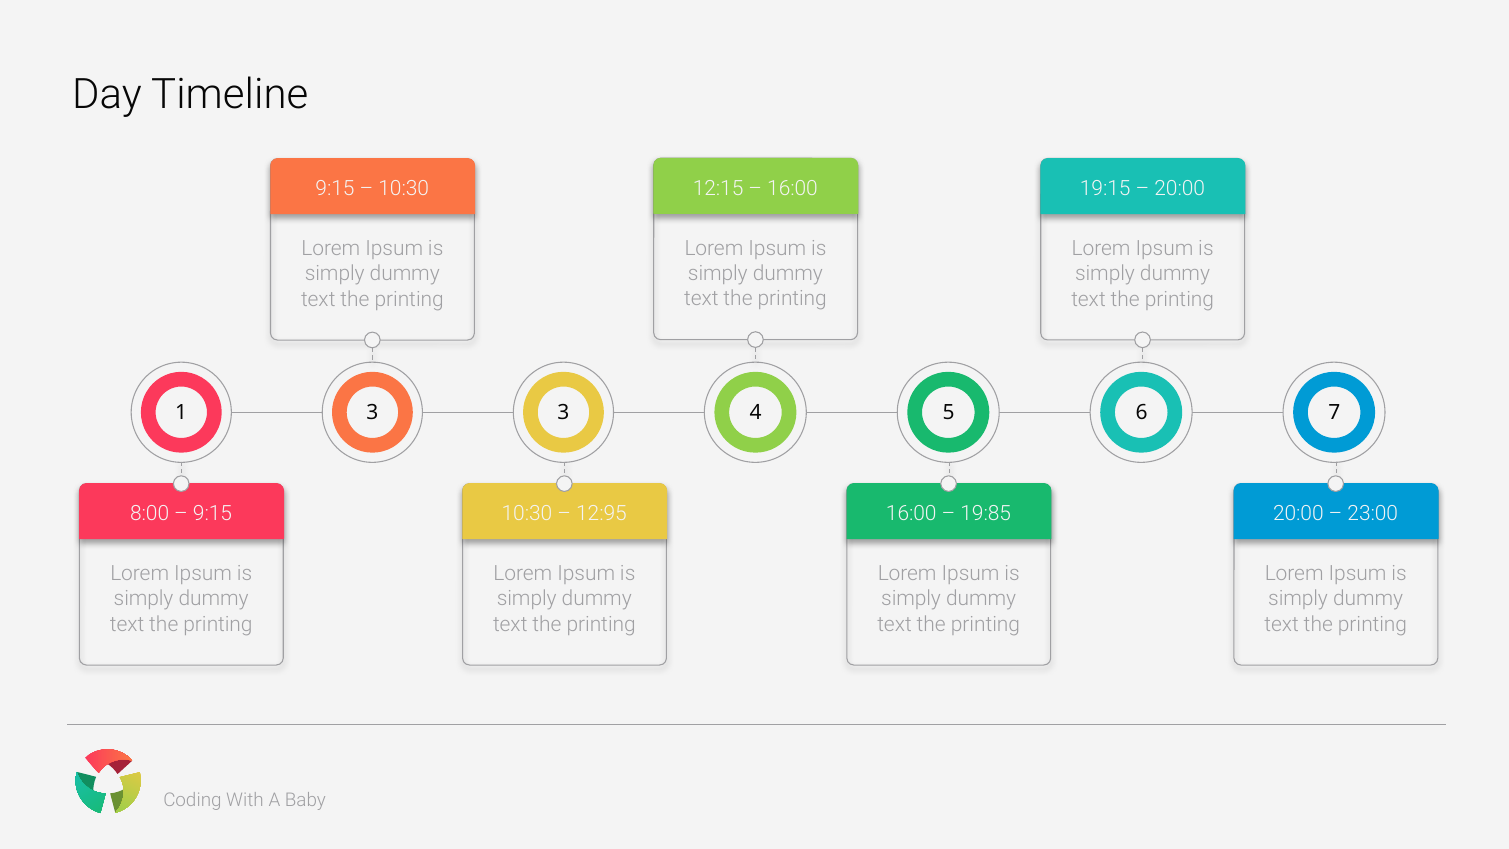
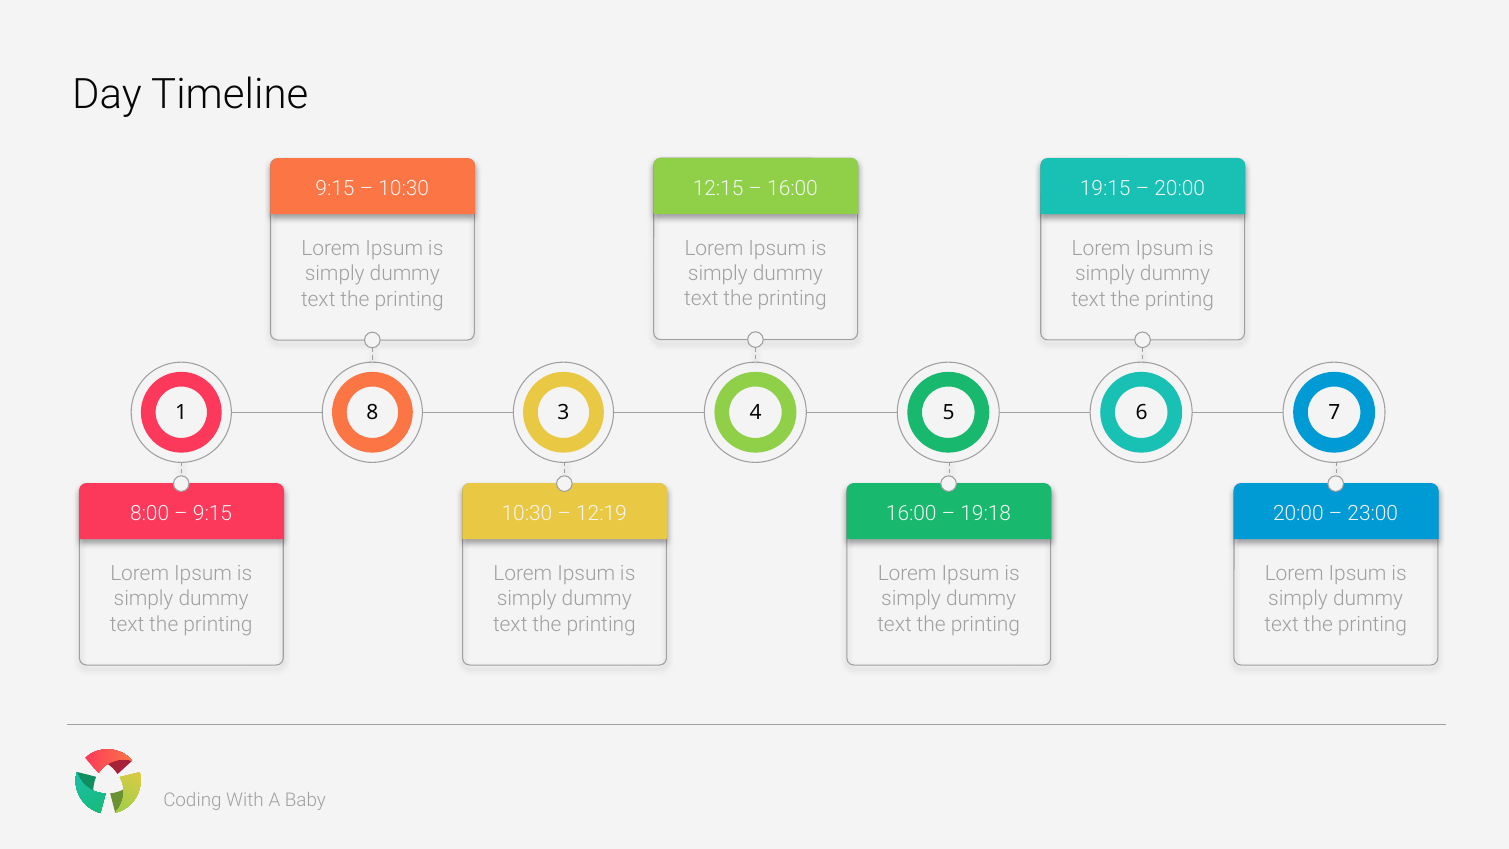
1 3: 3 -> 8
12:95: 12:95 -> 12:19
19:85: 19:85 -> 19:18
